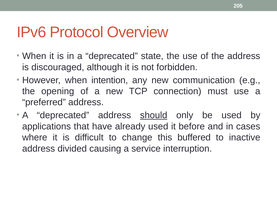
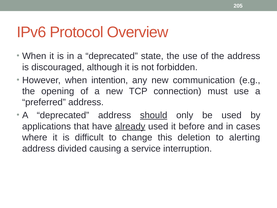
already underline: none -> present
buffered: buffered -> deletion
inactive: inactive -> alerting
